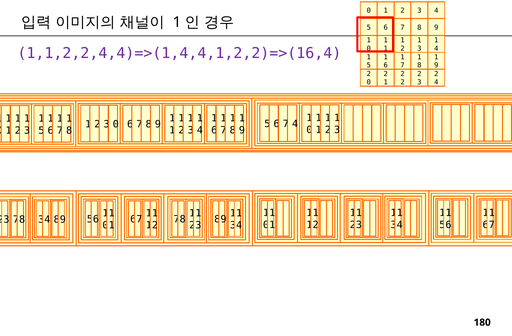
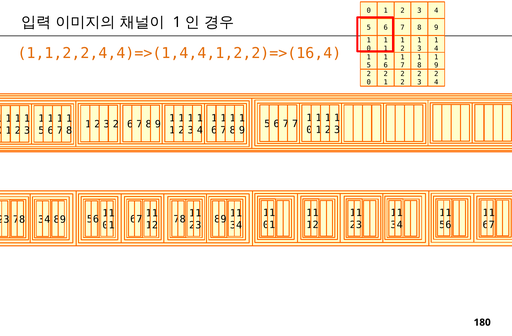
1,1,2,2,4,4)=>(1,4,4,1,2,2)=>(16,4 colour: purple -> orange
4 at (295, 124): 4 -> 7
0 at (116, 124): 0 -> 2
